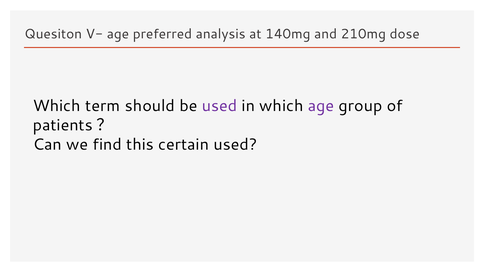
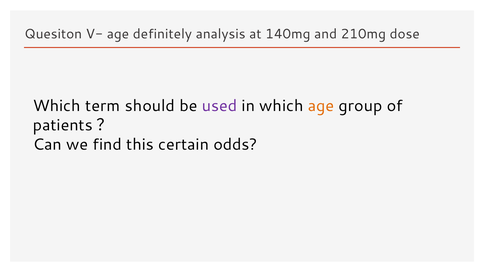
preferred: preferred -> definitely
age at (321, 106) colour: purple -> orange
certain used: used -> odds
